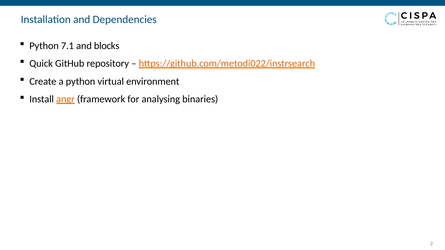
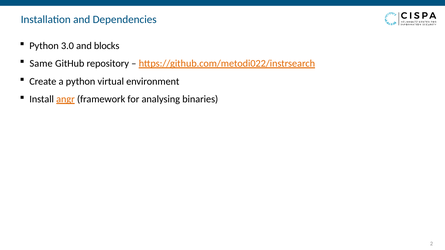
7.1: 7.1 -> 3.0
Quick: Quick -> Same
